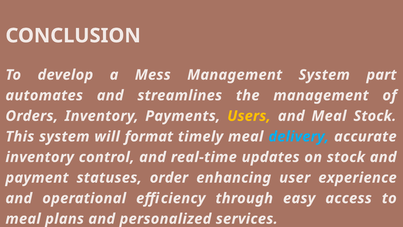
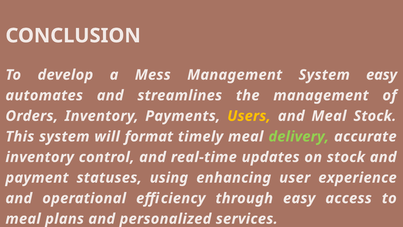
System part: part -> easy
delivery colour: light blue -> light green
order: order -> using
